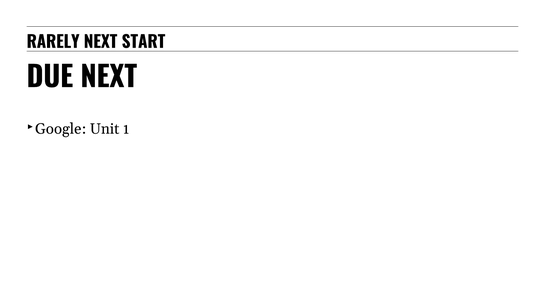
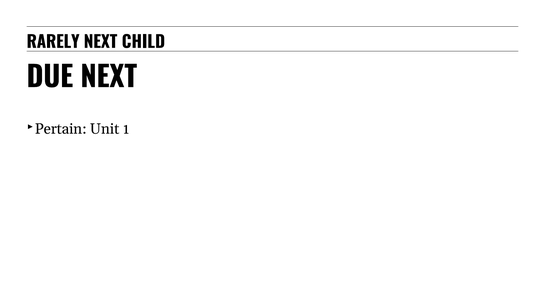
START: START -> CHILD
Google: Google -> Pertain
